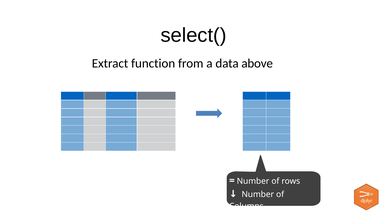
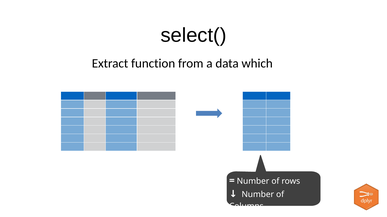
above: above -> which
